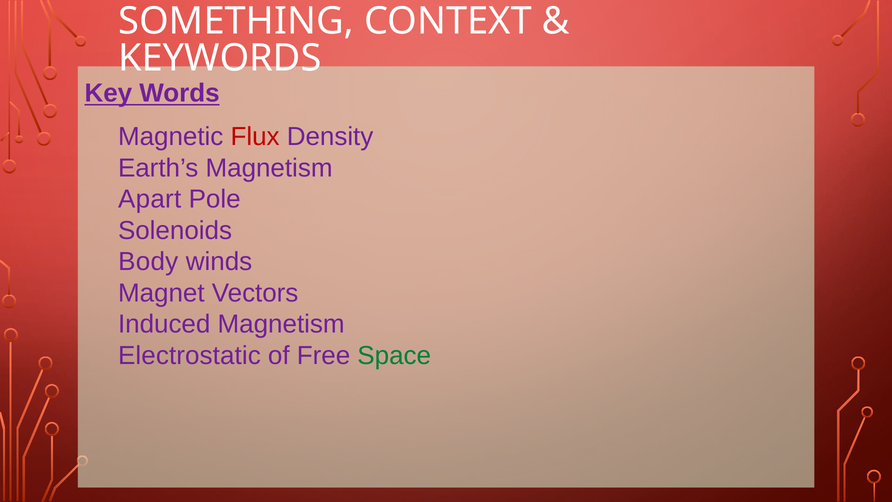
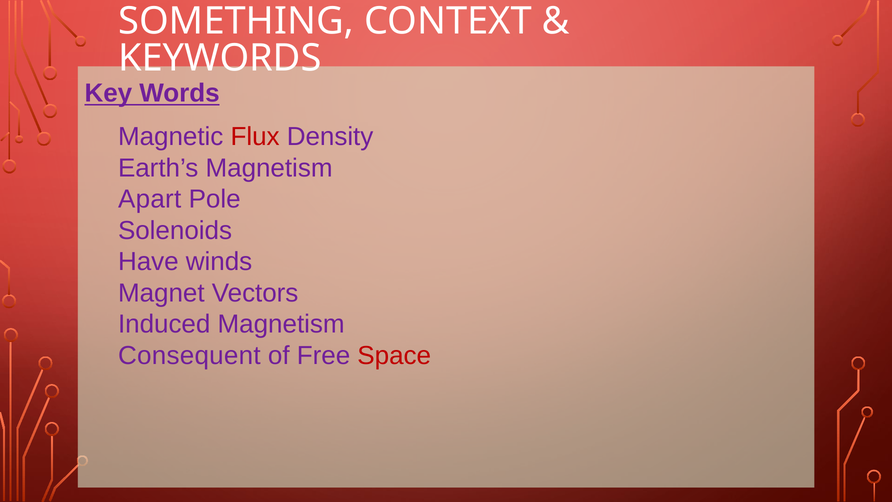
Body: Body -> Have
Electrostatic: Electrostatic -> Consequent
Space colour: green -> red
